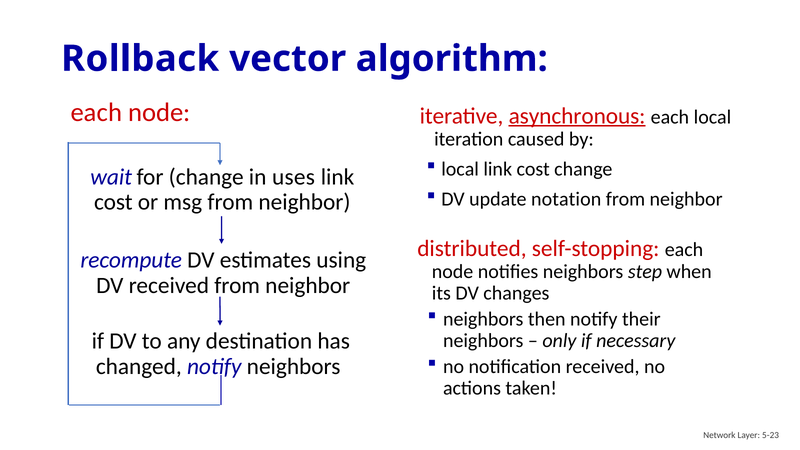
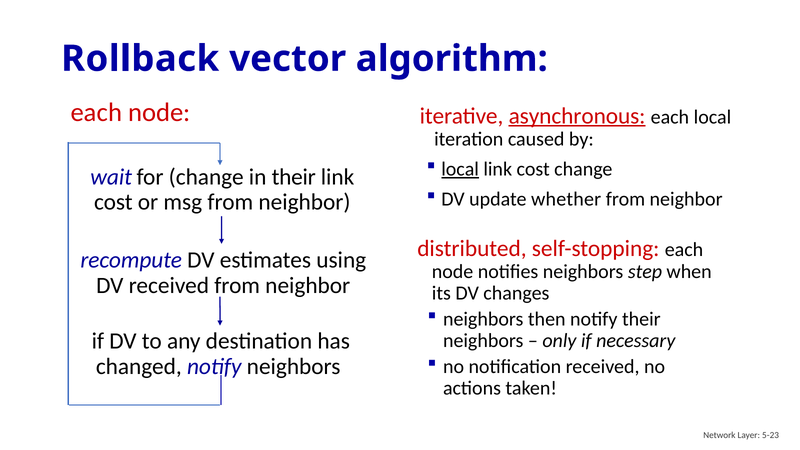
local at (460, 169) underline: none -> present
in uses: uses -> their
notation: notation -> whether
